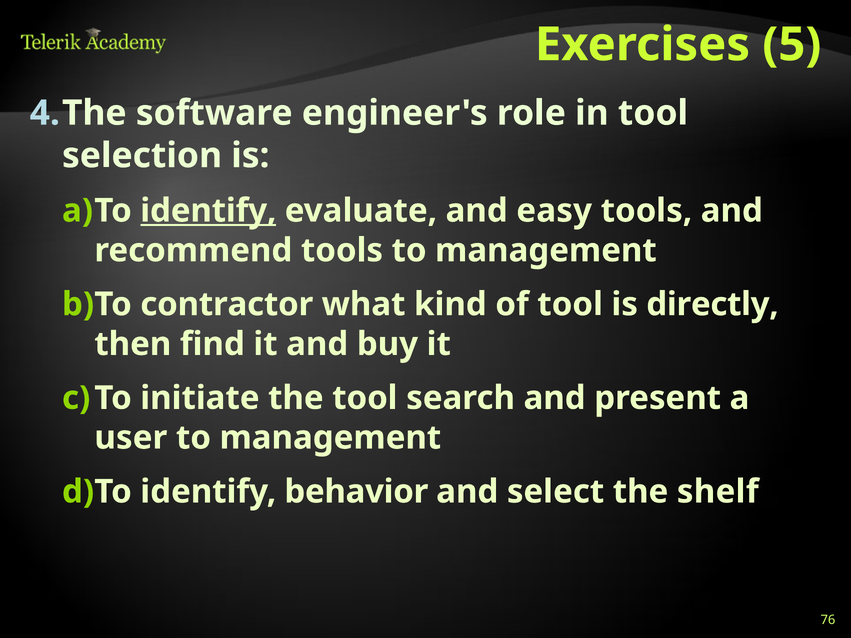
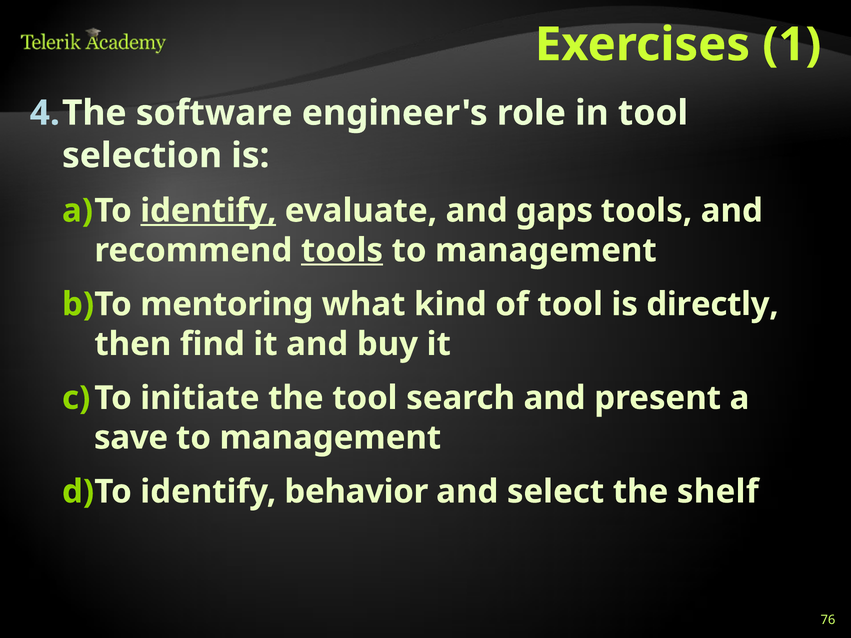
5: 5 -> 1
easy: easy -> gaps
tools at (342, 251) underline: none -> present
contractor: contractor -> mentoring
user: user -> save
